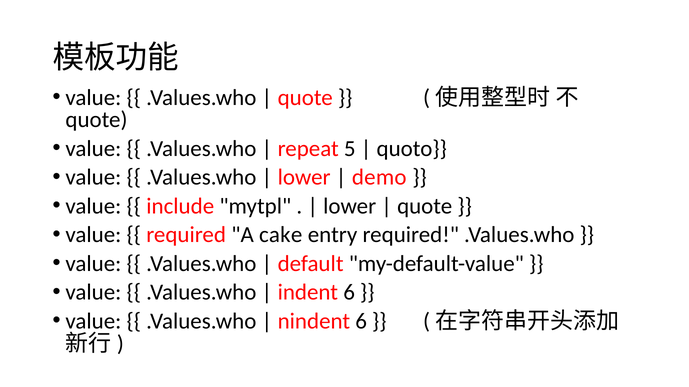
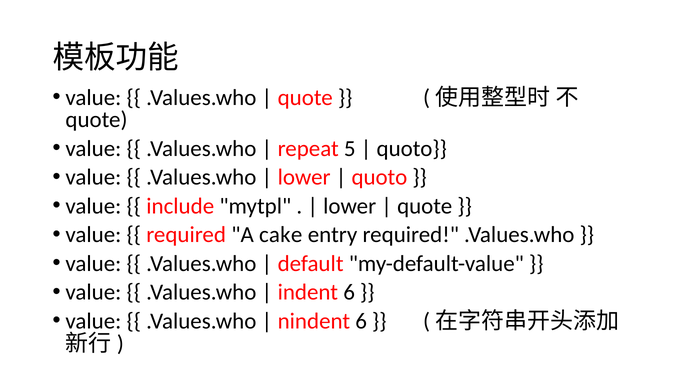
demo at (379, 178): demo -> quoto
